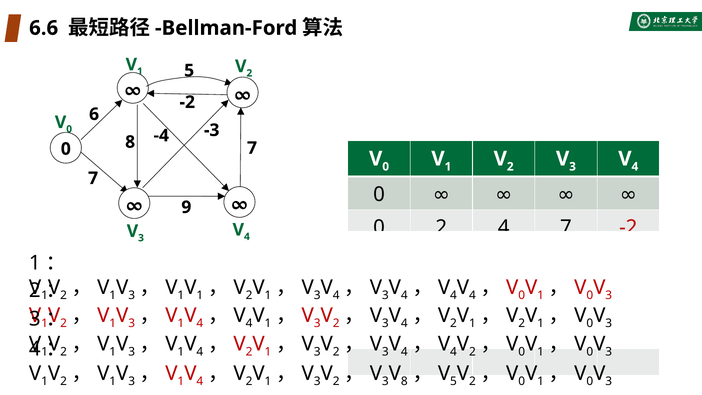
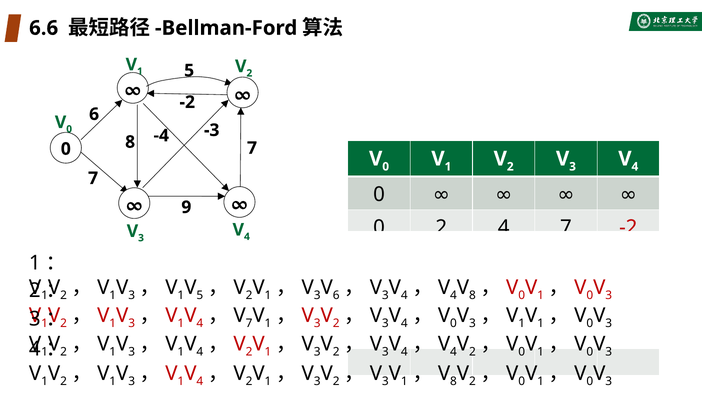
1 at (200, 295): 1 -> 5
4 at (336, 295): 4 -> 6
4 at (472, 295): 4 -> 8
4 at (249, 323): 4 -> 7
2 at (453, 323): 2 -> 0
1 at (472, 323): 1 -> 3
2 at (522, 323): 2 -> 1
8 at (404, 381): 8 -> 1
5 at (453, 381): 5 -> 8
